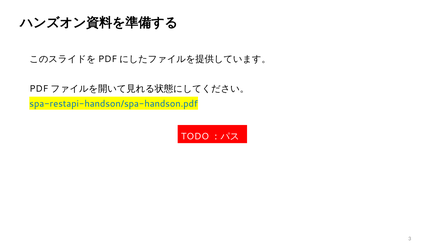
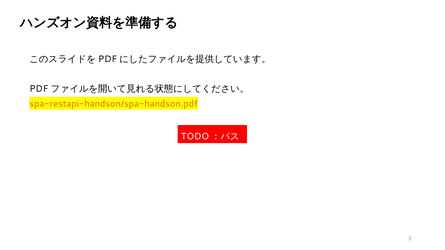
spa-restapi-handson/spa-handson.pdf colour: blue -> orange
